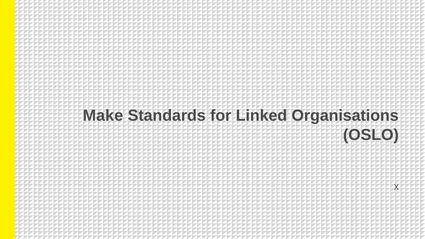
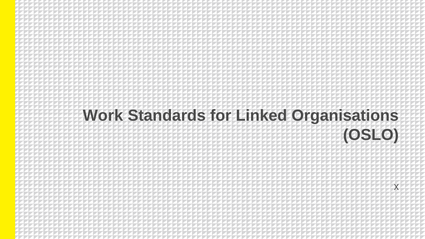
Make: Make -> Work
